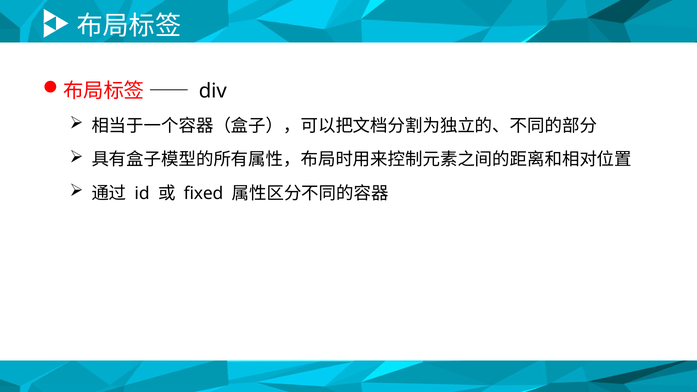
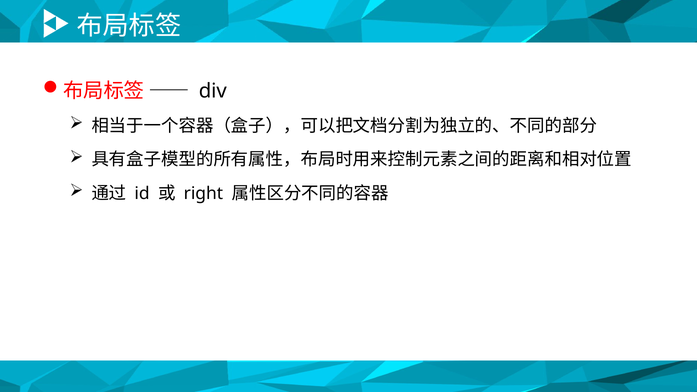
fixed: fixed -> right
